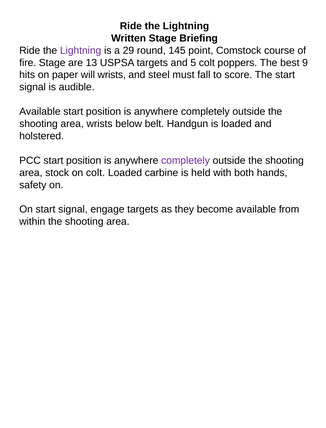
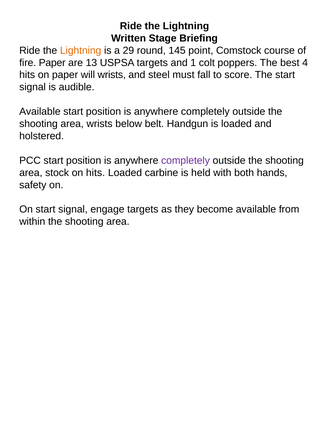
Lightning at (81, 50) colour: purple -> orange
fire Stage: Stage -> Paper
5: 5 -> 1
9: 9 -> 4
on colt: colt -> hits
